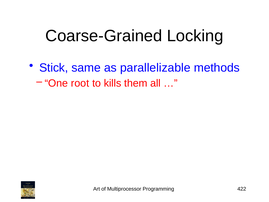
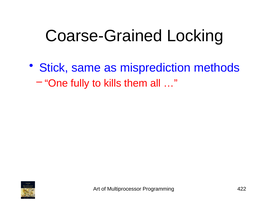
parallelizable: parallelizable -> misprediction
root: root -> fully
